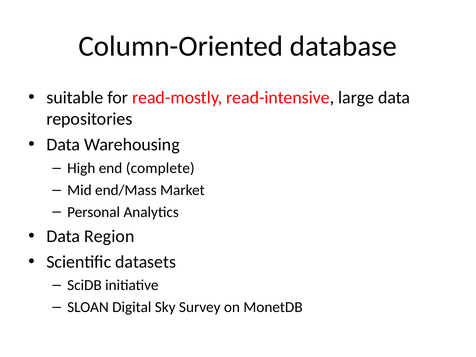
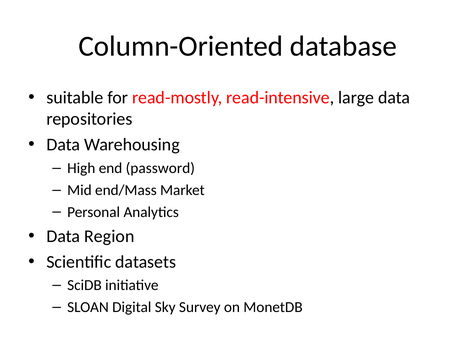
complete: complete -> password
